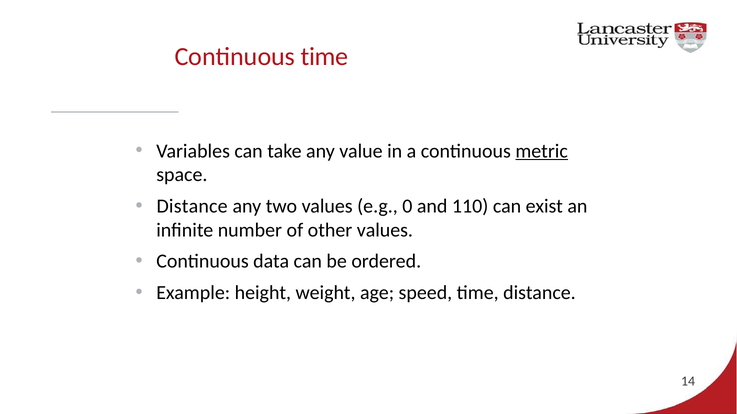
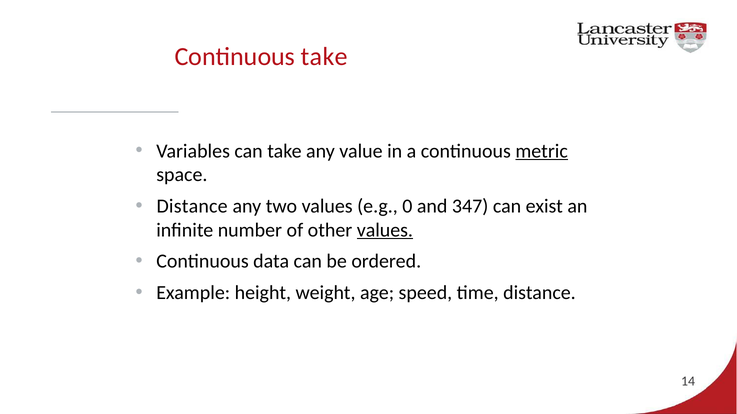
Continuous time: time -> take
110: 110 -> 347
values at (385, 230) underline: none -> present
